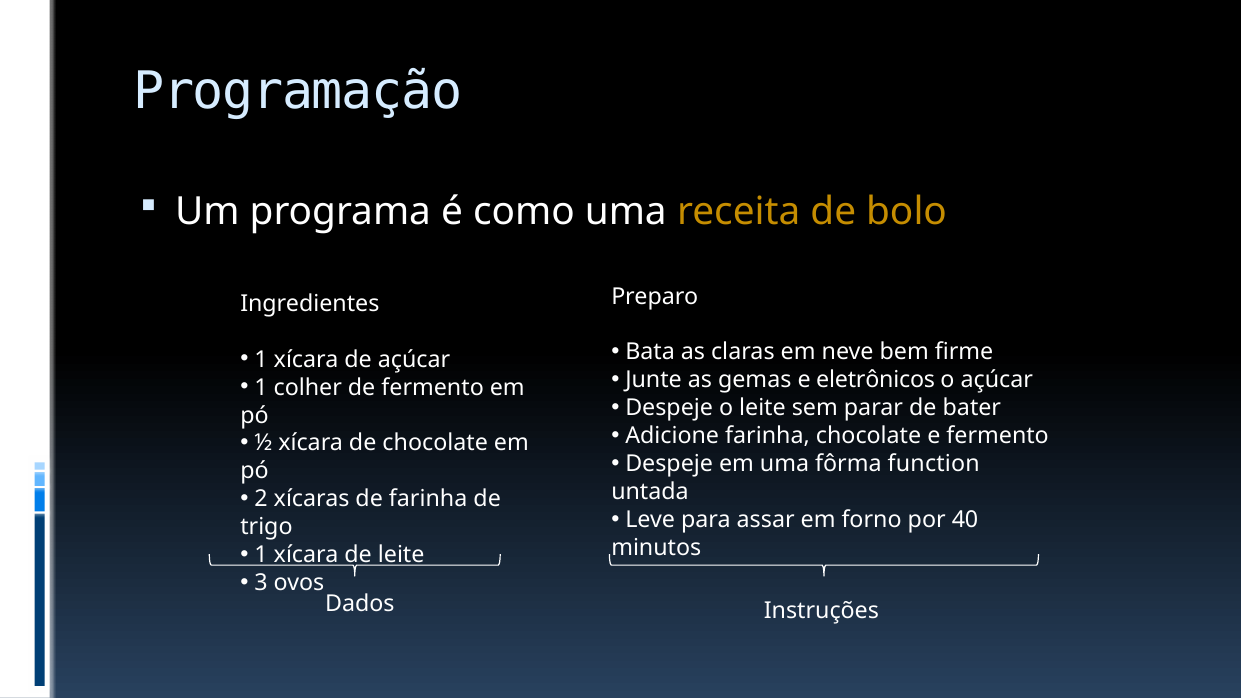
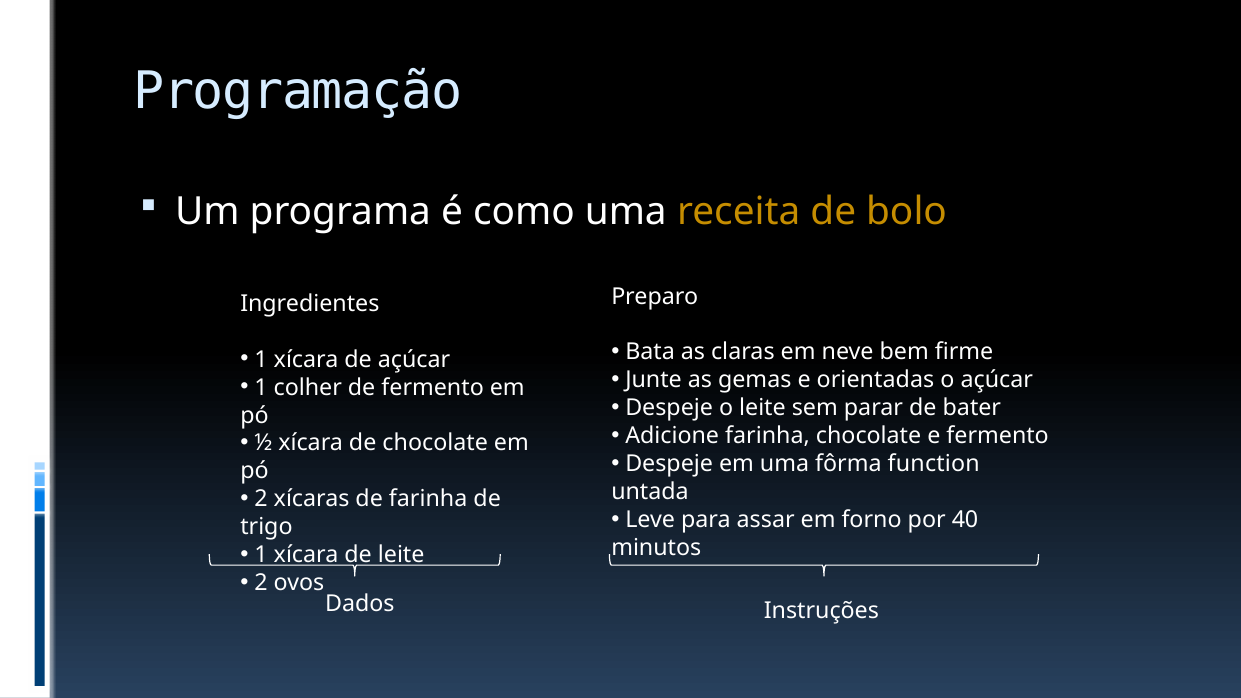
eletrônicos: eletrônicos -> orientadas
3 at (261, 583): 3 -> 2
